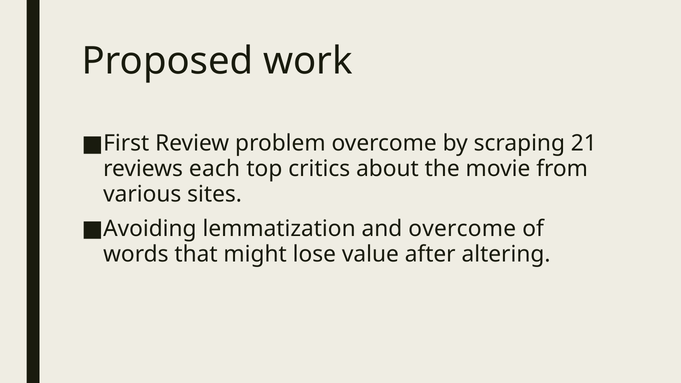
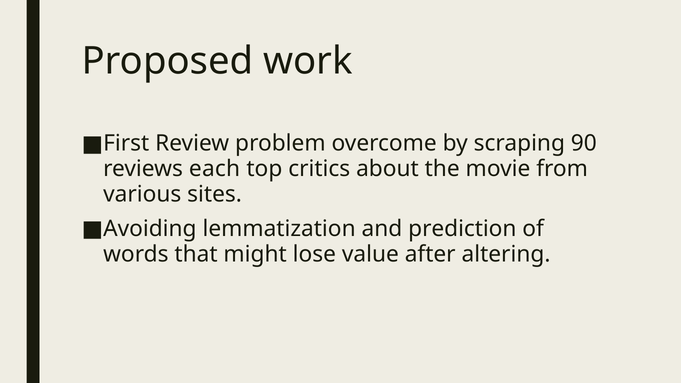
21: 21 -> 90
and overcome: overcome -> prediction
